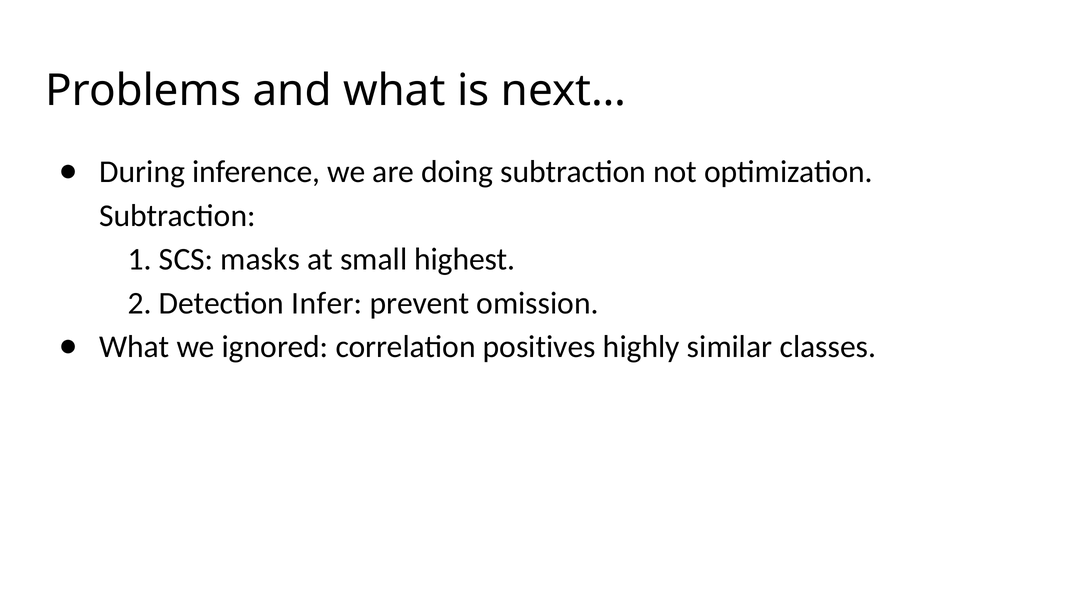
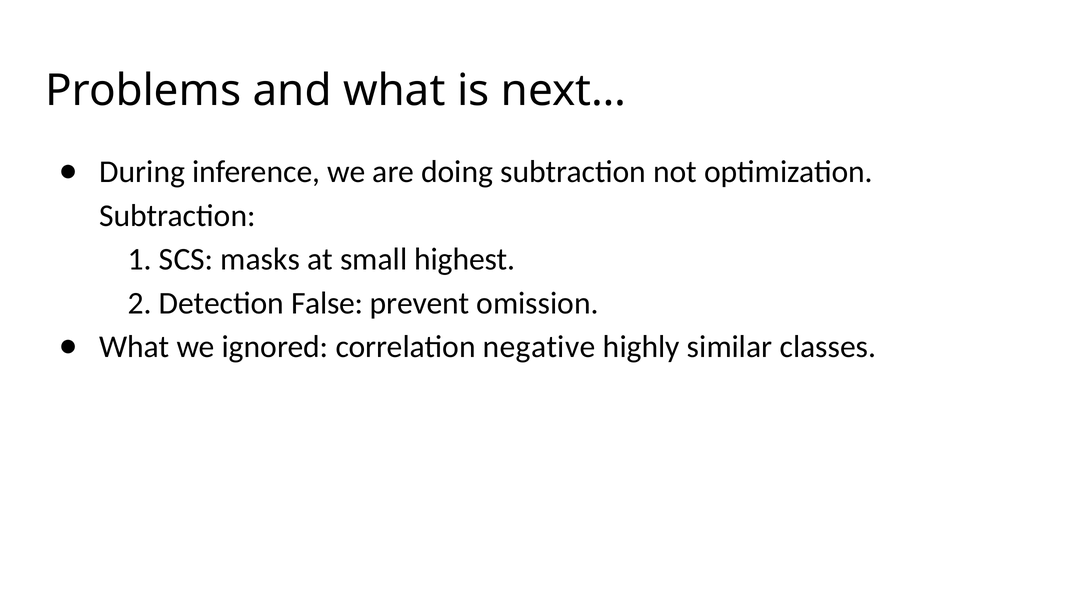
Infer: Infer -> False
positives: positives -> negative
